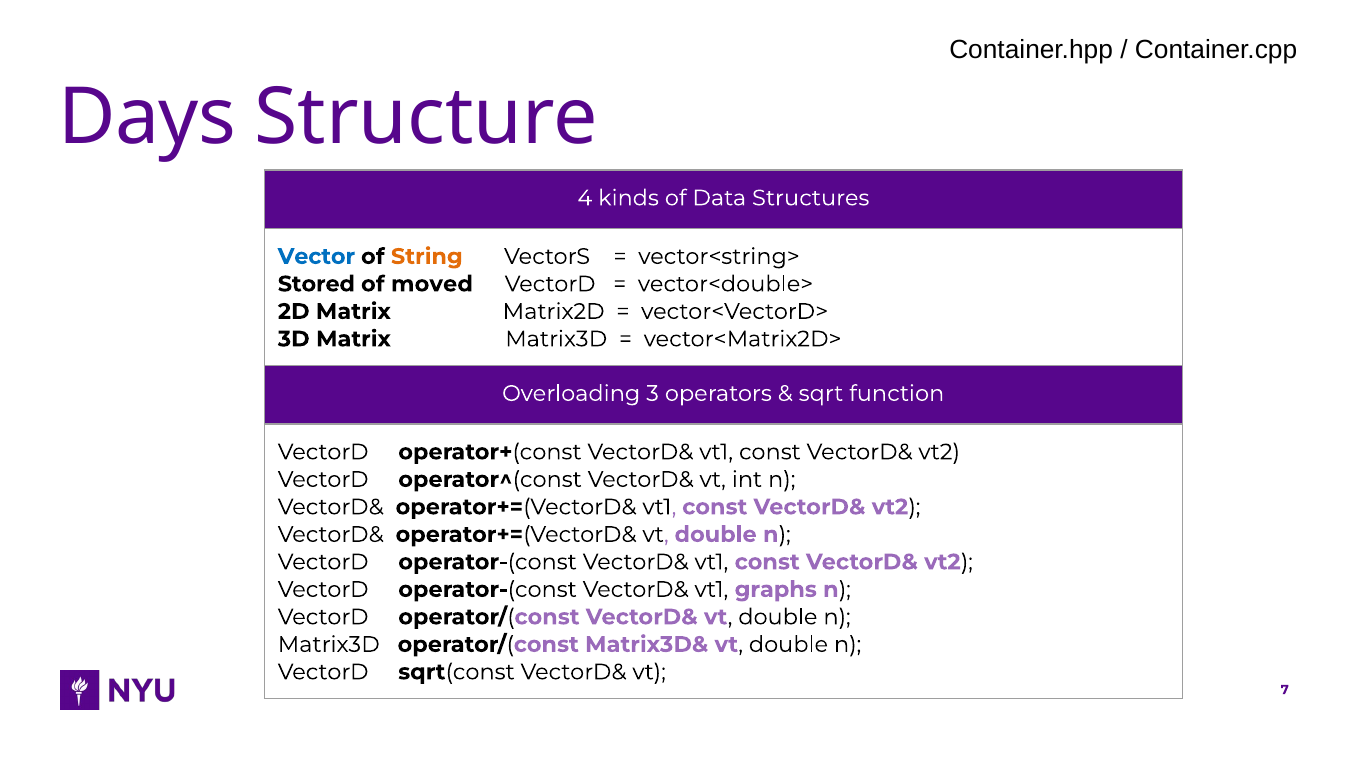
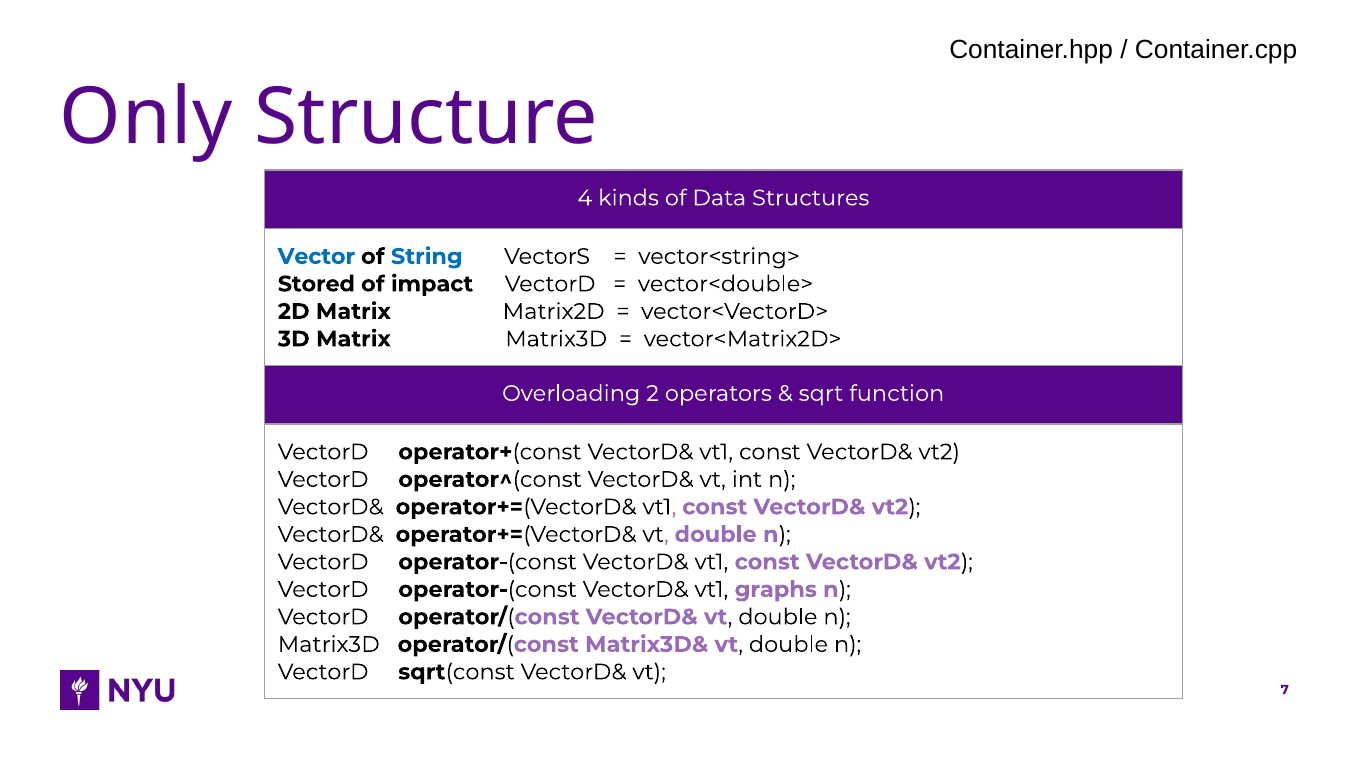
Days: Days -> Only
String colour: orange -> blue
moved: moved -> impact
3: 3 -> 2
